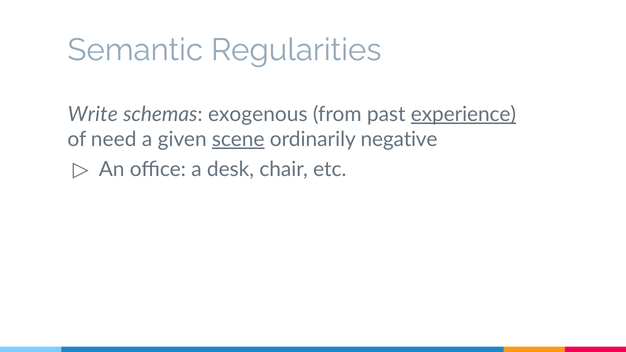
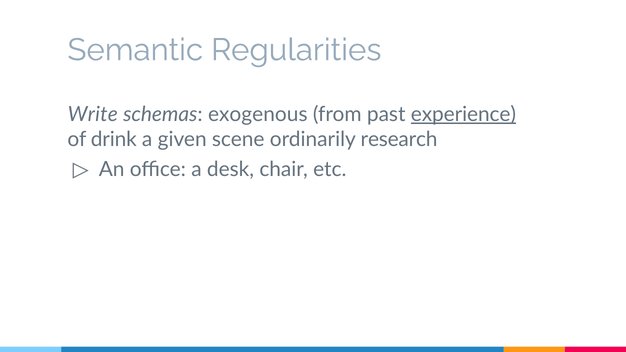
need: need -> drink
scene underline: present -> none
negative: negative -> research
